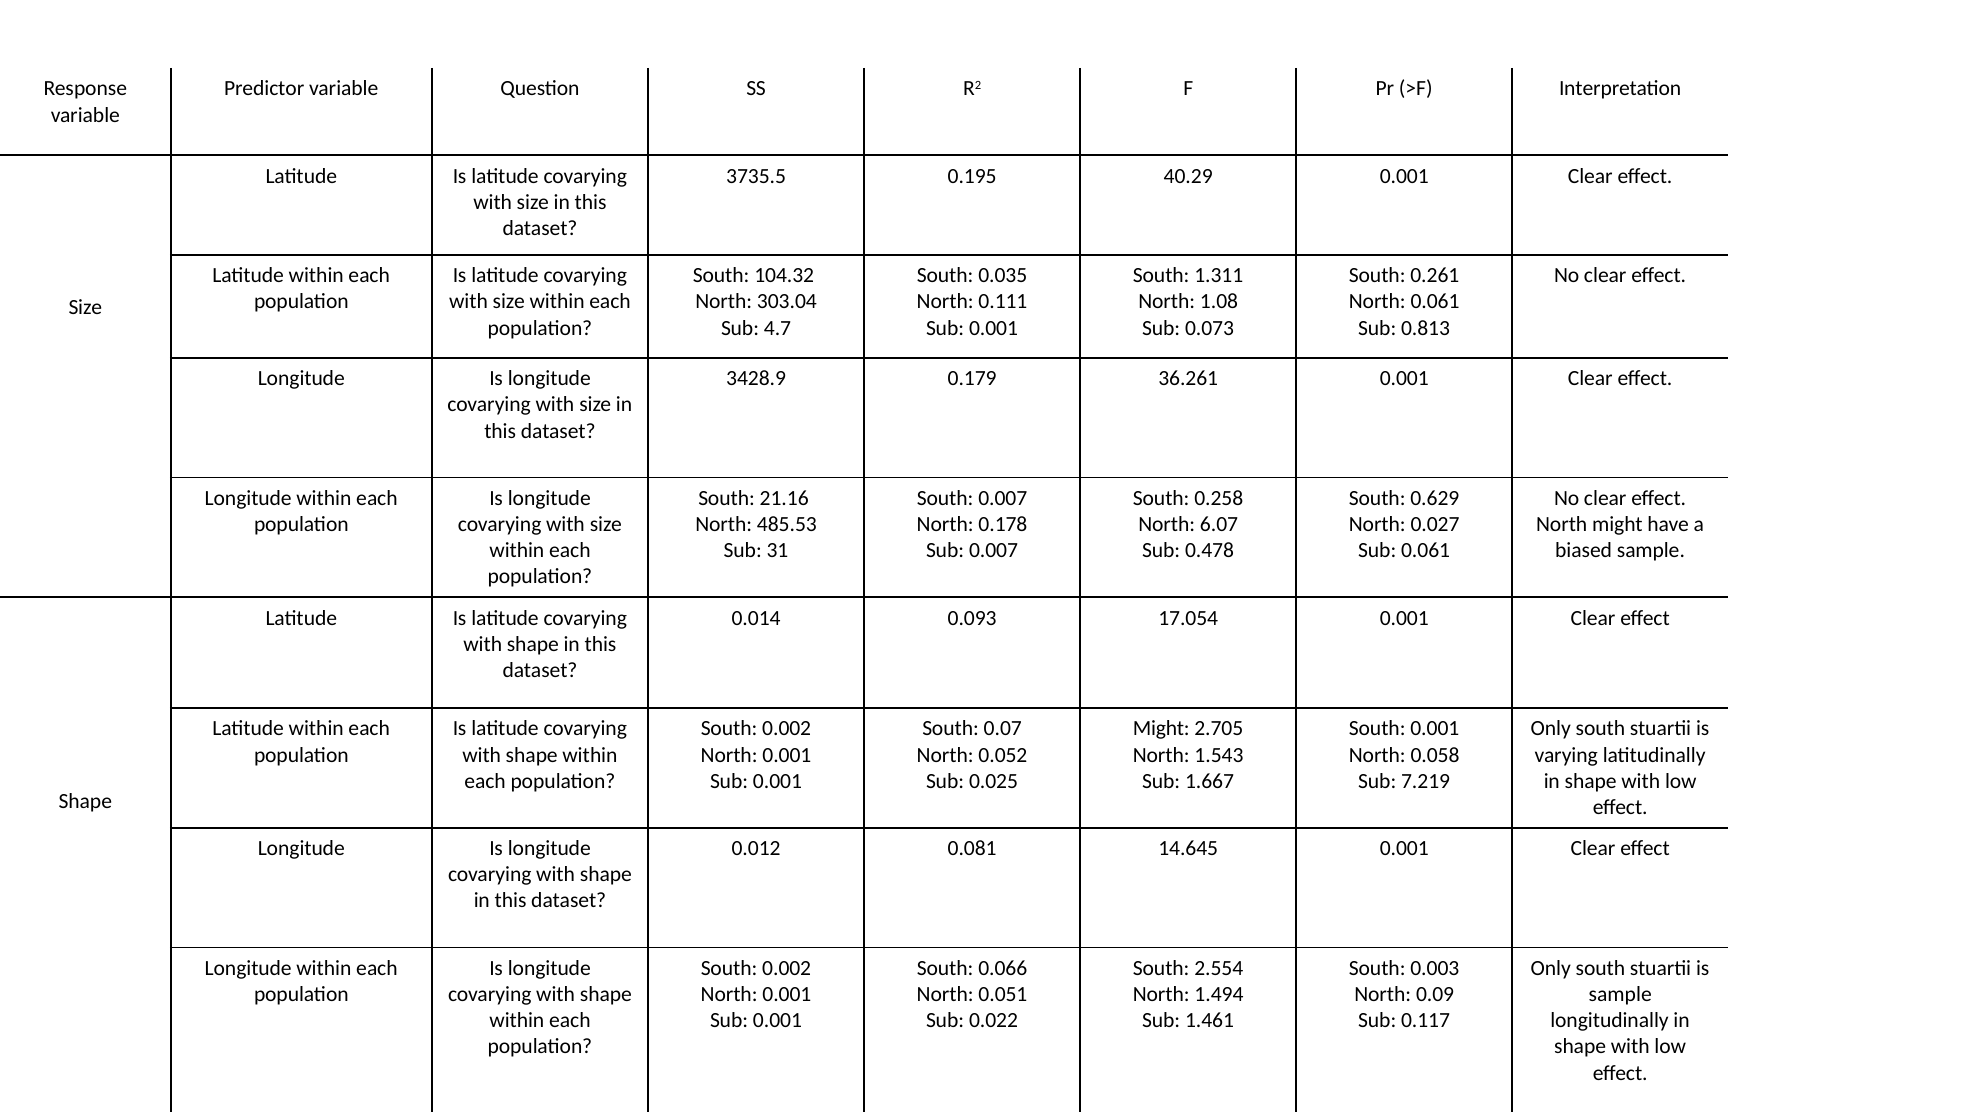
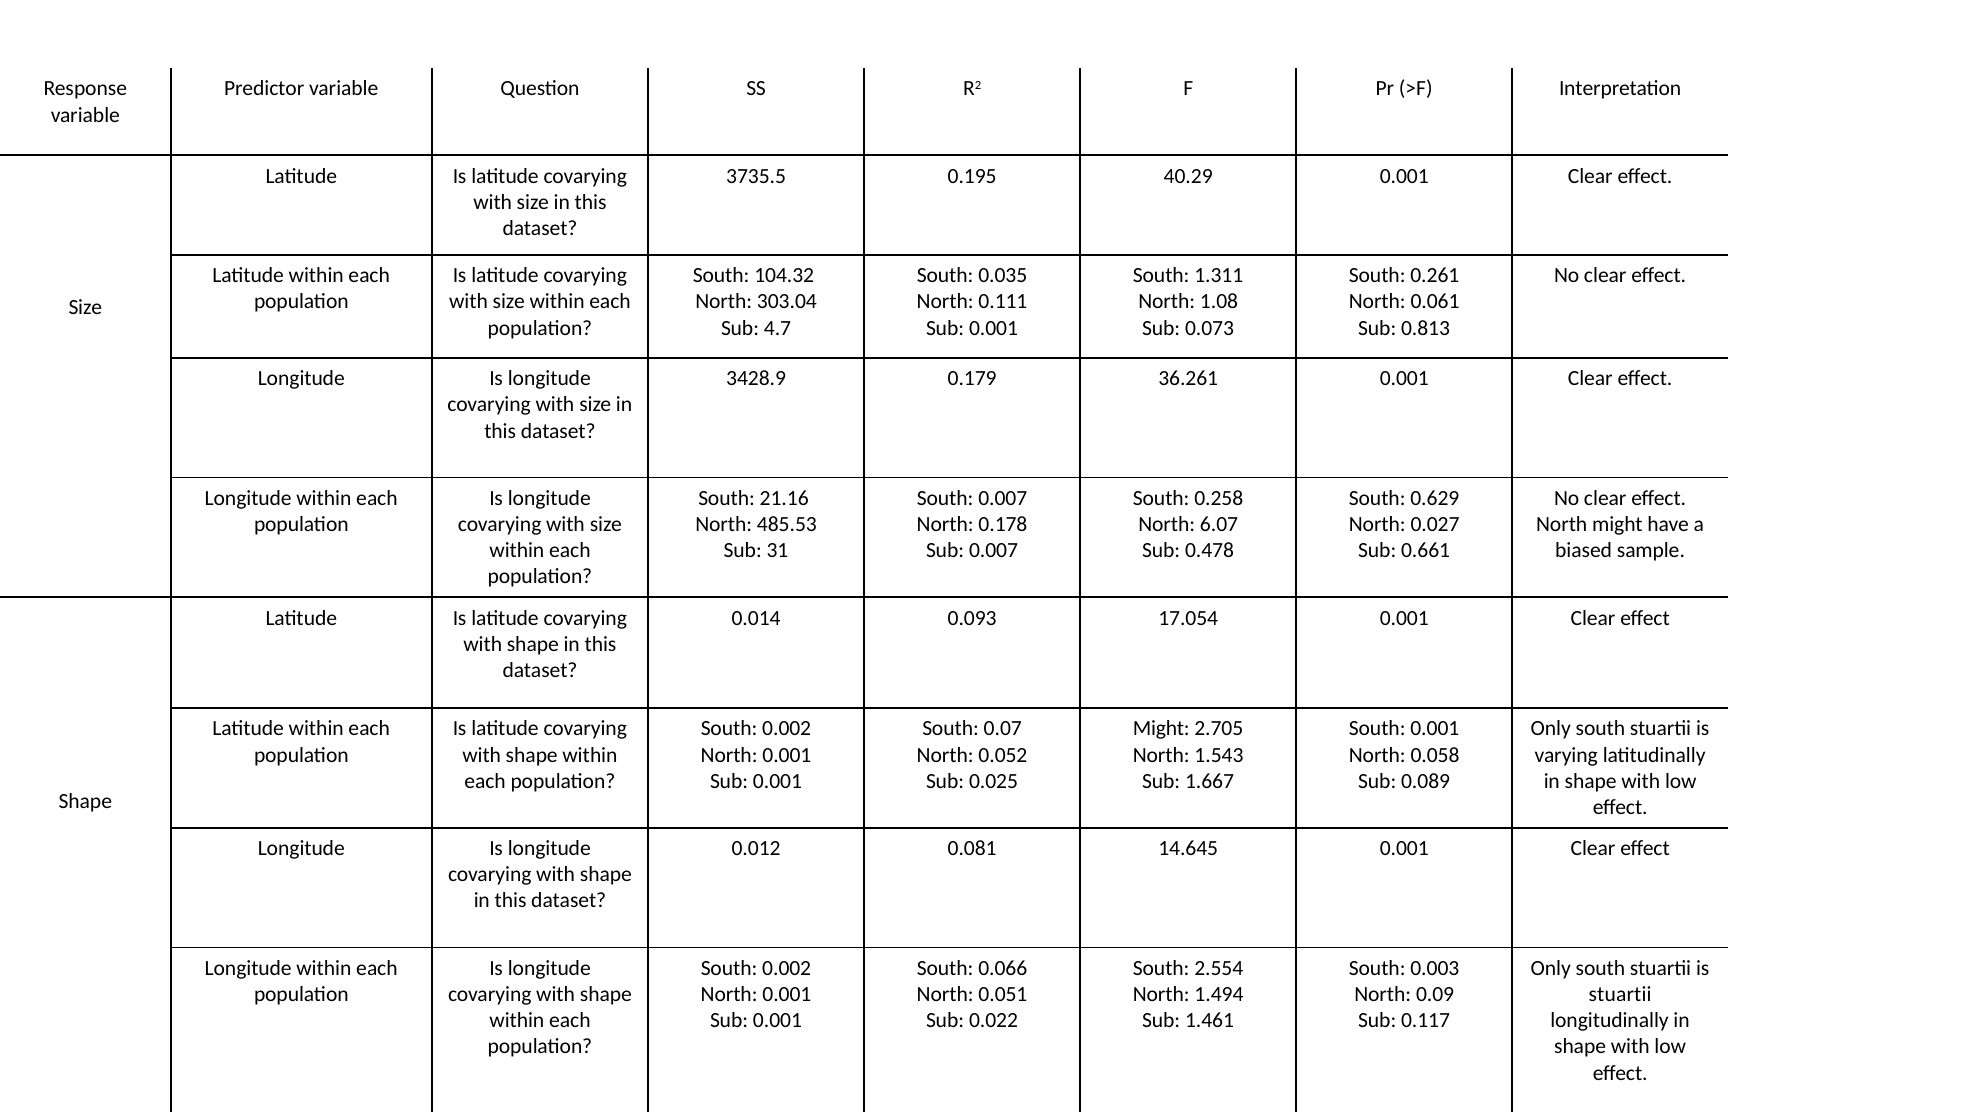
Sub 0.061: 0.061 -> 0.661
7.219: 7.219 -> 0.089
sample at (1620, 995): sample -> stuartii
